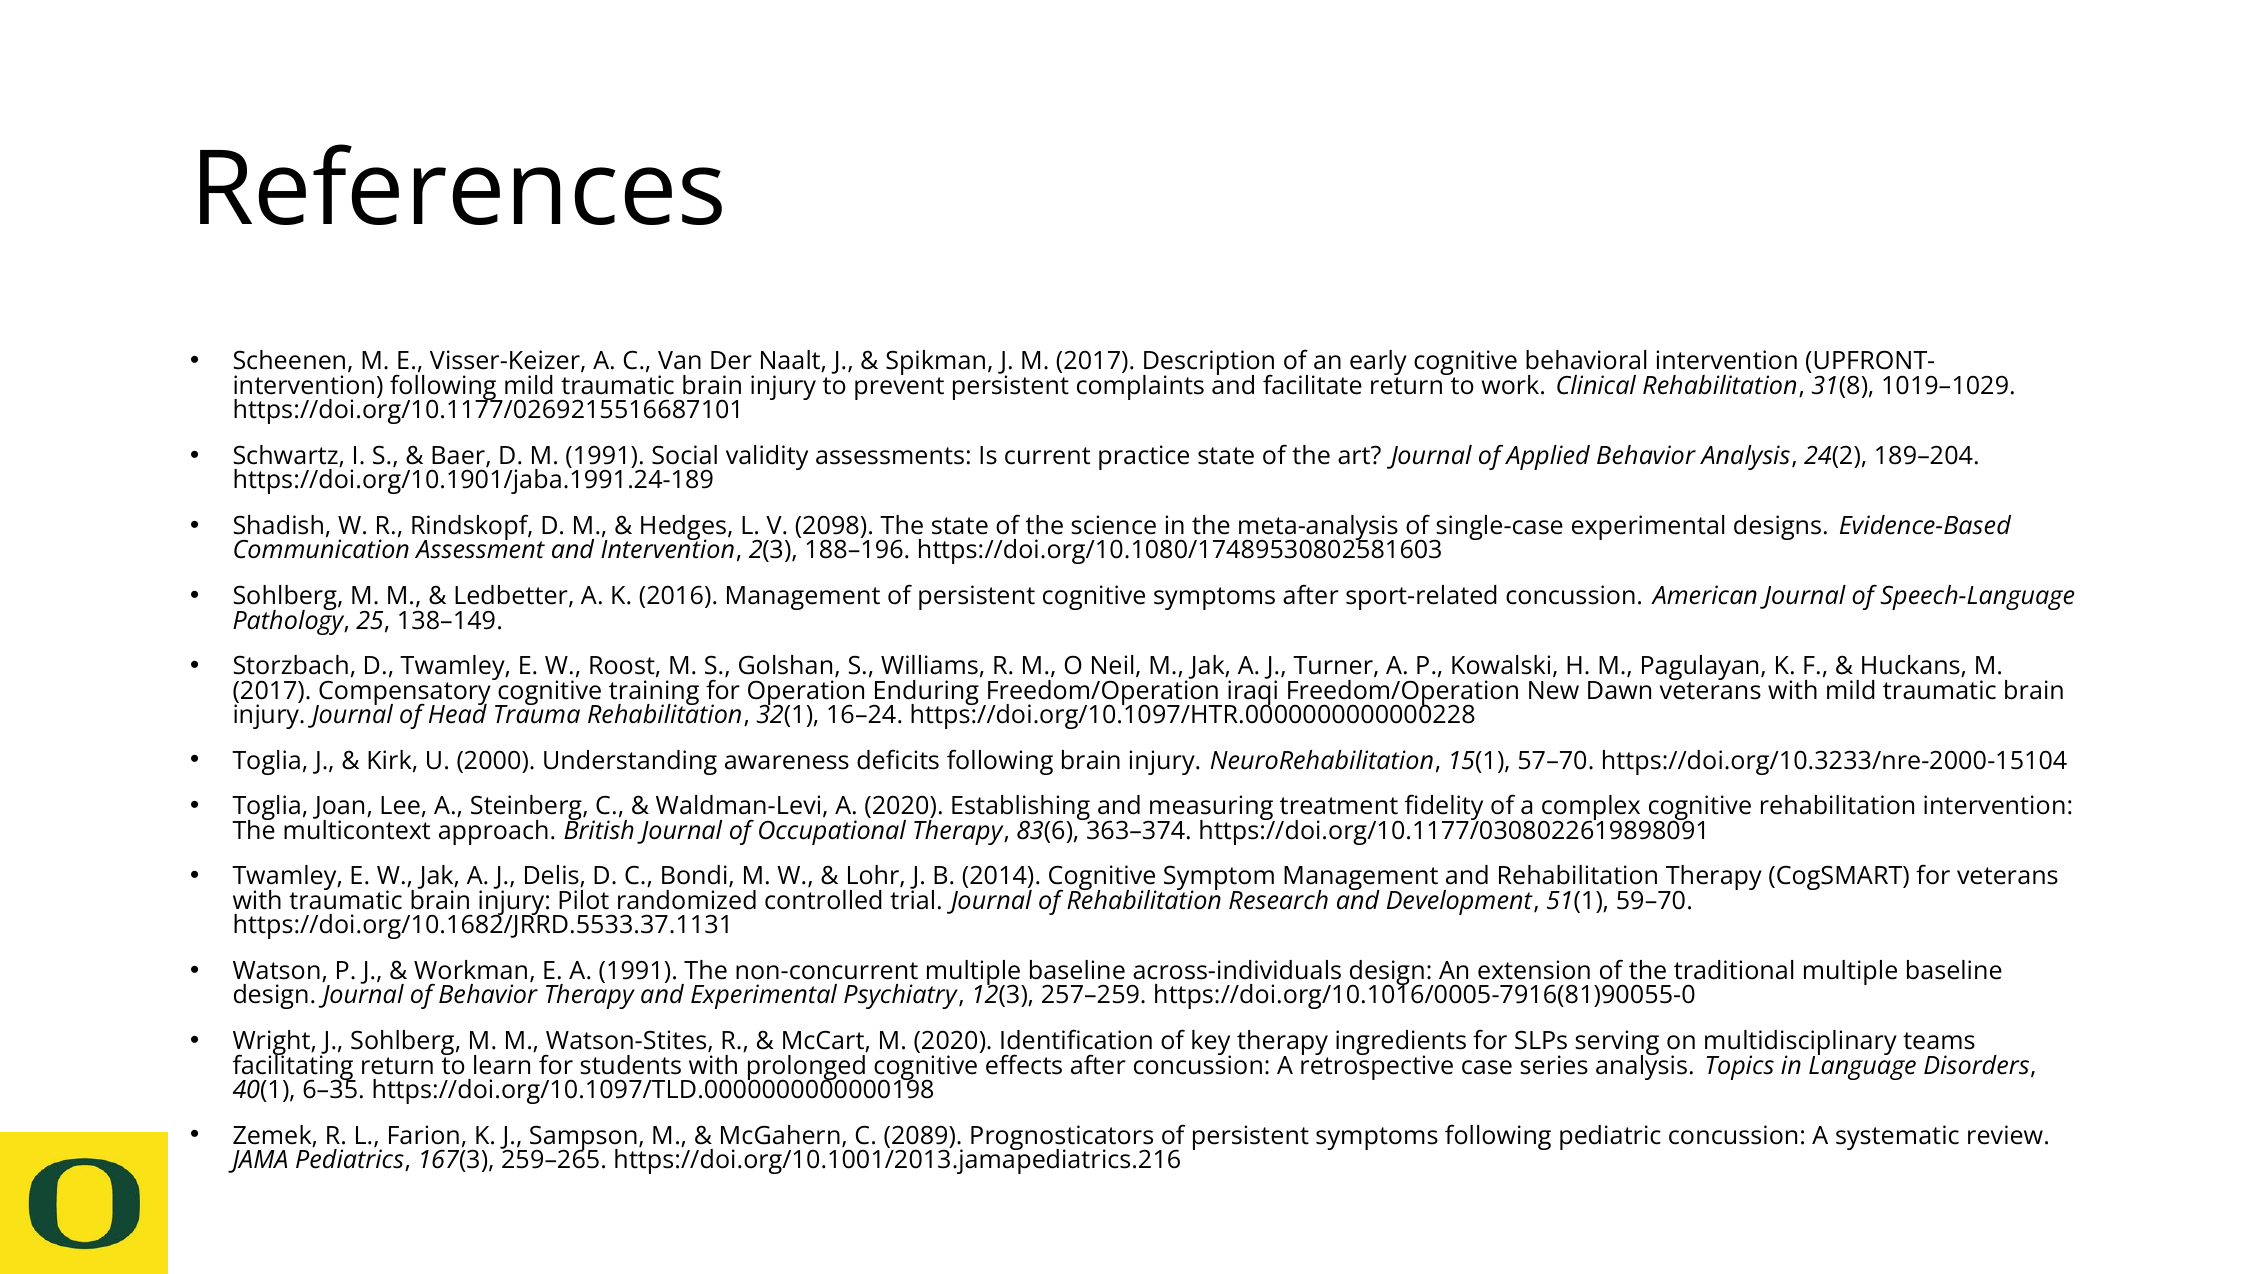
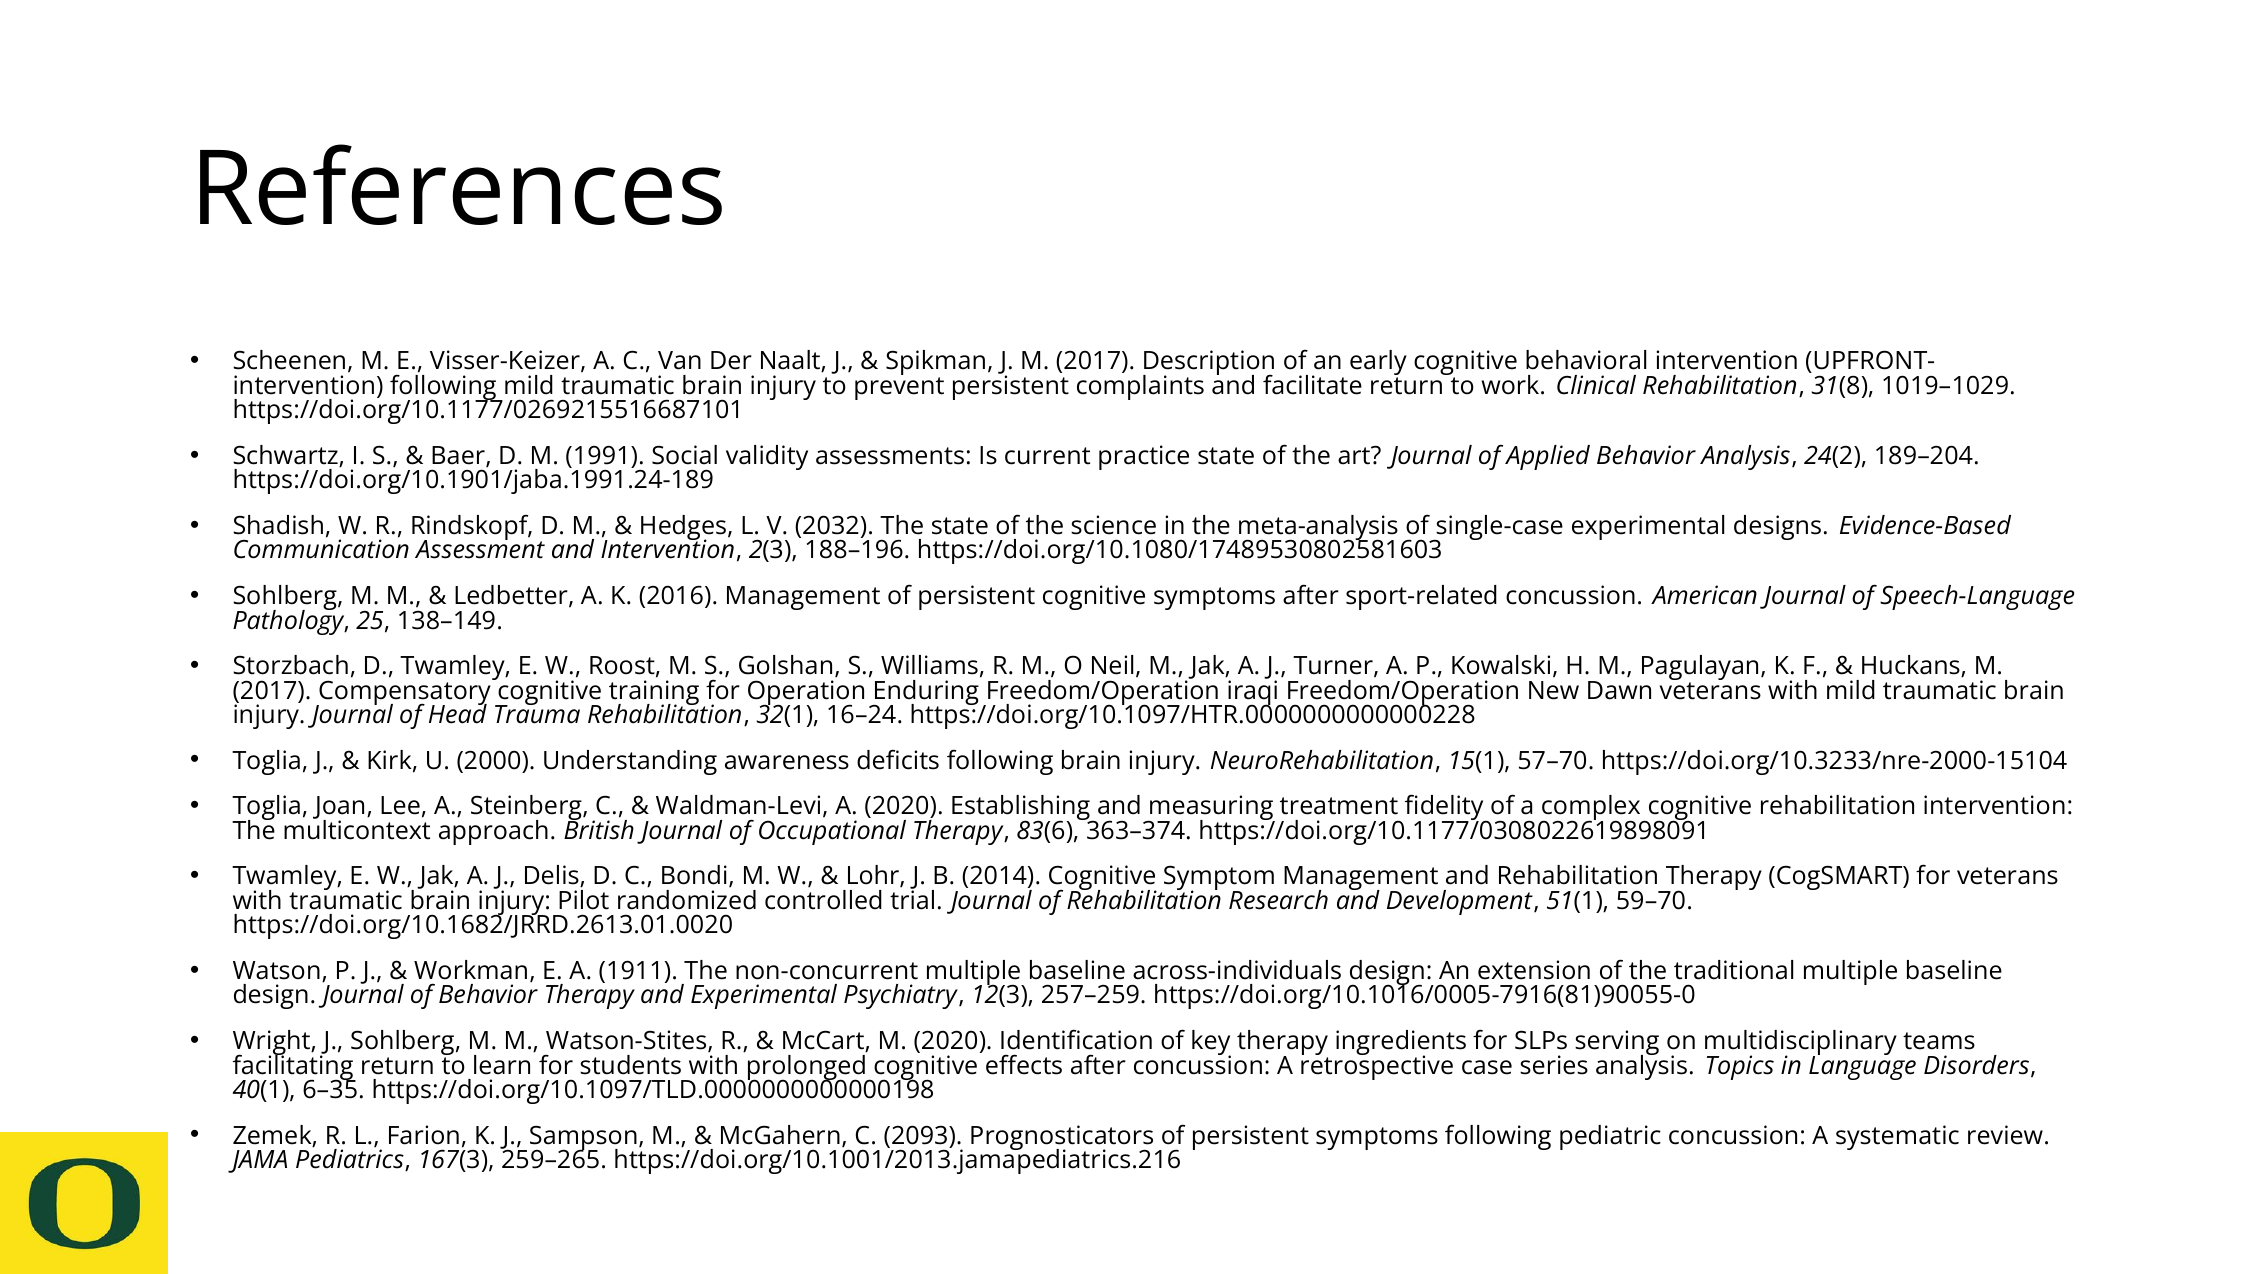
2098: 2098 -> 2032
https://doi.org/10.1682/JRRD.5533.37.1131: https://doi.org/10.1682/JRRD.5533.37.1131 -> https://doi.org/10.1682/JRRD.2613.01.0020
A 1991: 1991 -> 1911
2089: 2089 -> 2093
